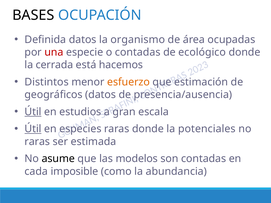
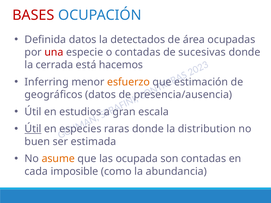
BASES colour: black -> red
organismo: organismo -> detectados
ecológico: ecológico -> sucesivas
Distintos: Distintos -> Inferring
Útil at (33, 112) underline: present -> none
potenciales: potenciales -> distribution
raras at (37, 142): raras -> buen
asume colour: black -> orange
modelos: modelos -> ocupada
